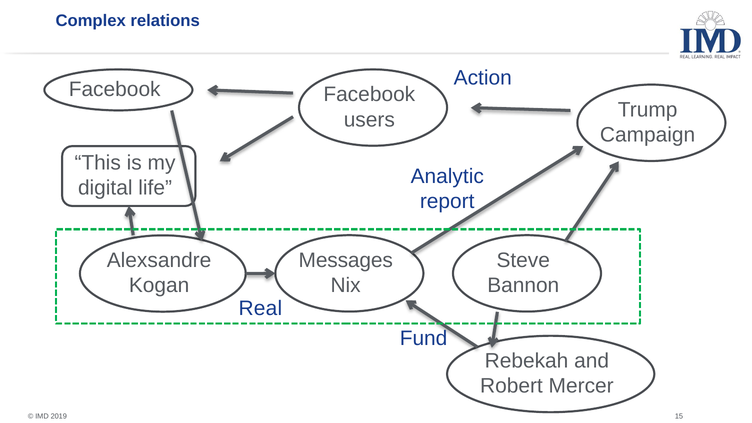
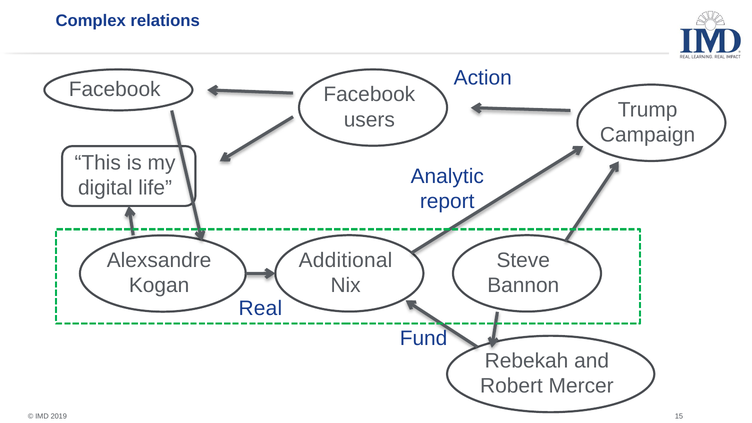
Messages: Messages -> Additional
